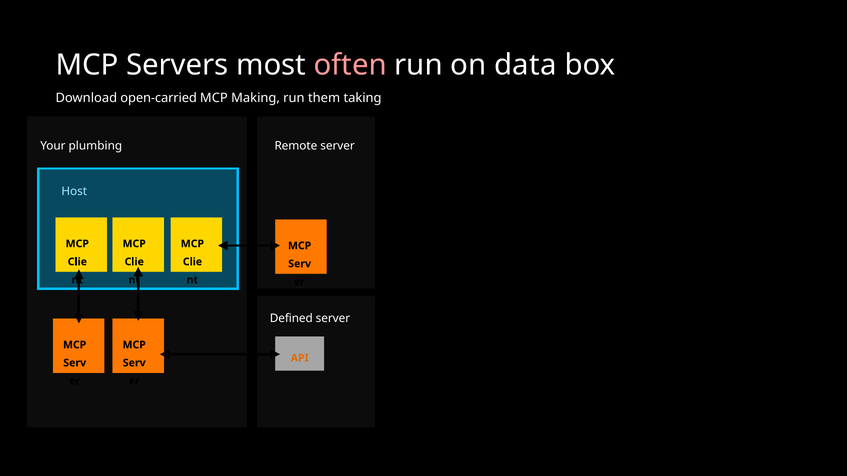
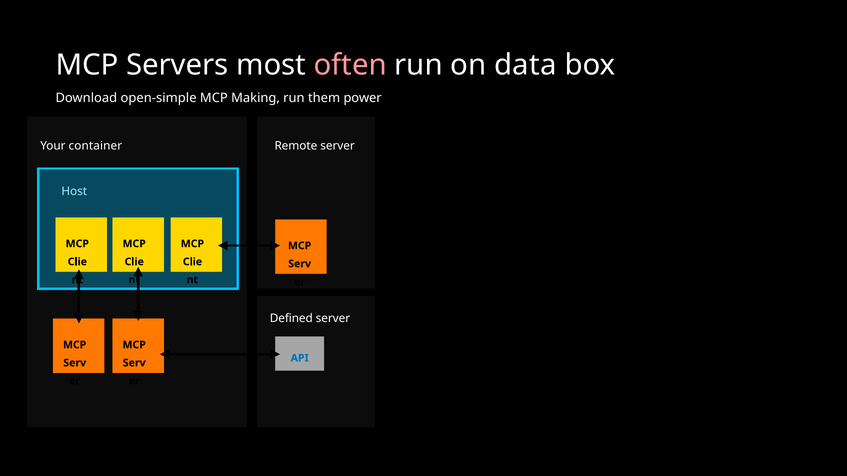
open-carried: open-carried -> open-simple
taking: taking -> power
plumbing: plumbing -> container
API colour: orange -> blue
